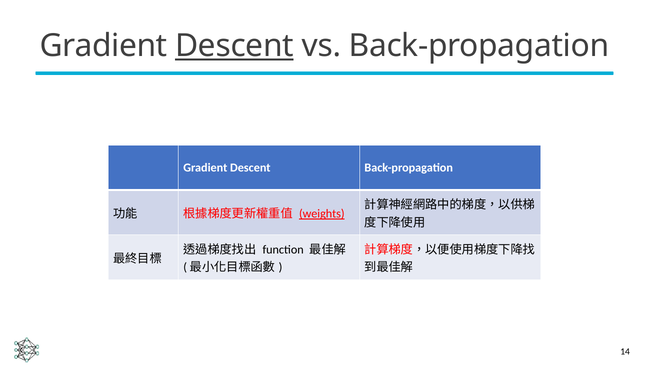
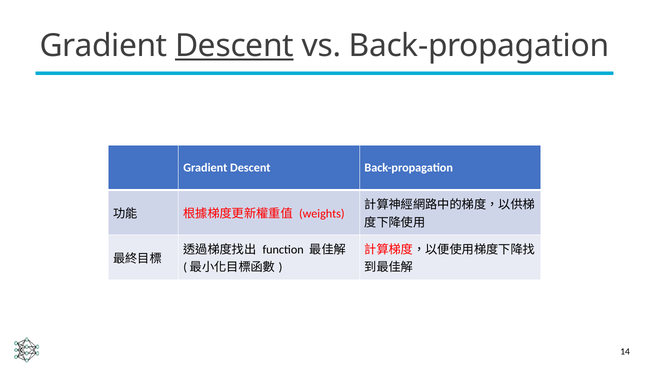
weights underline: present -> none
